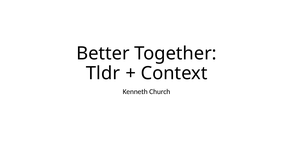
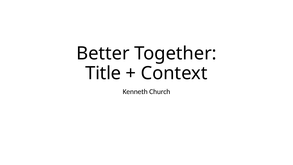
Tldr: Tldr -> Title
